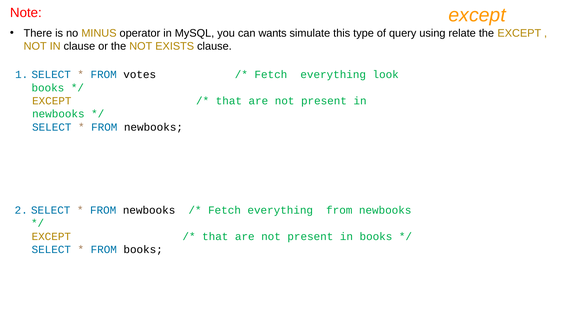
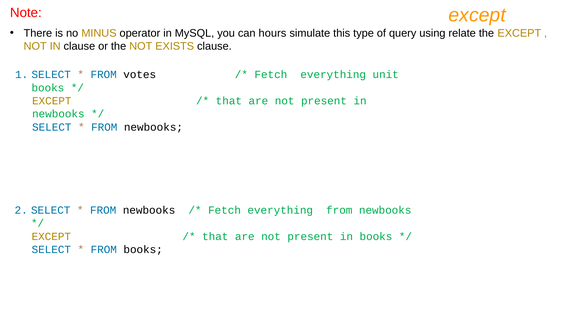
wants: wants -> hours
look: look -> unit
